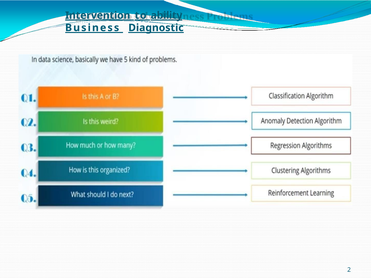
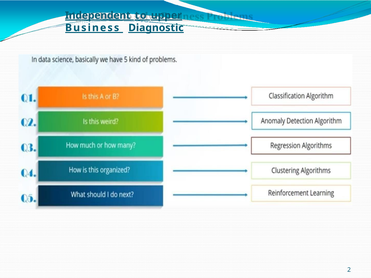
Intervention: Intervention -> Independent
ability: ability -> upper
